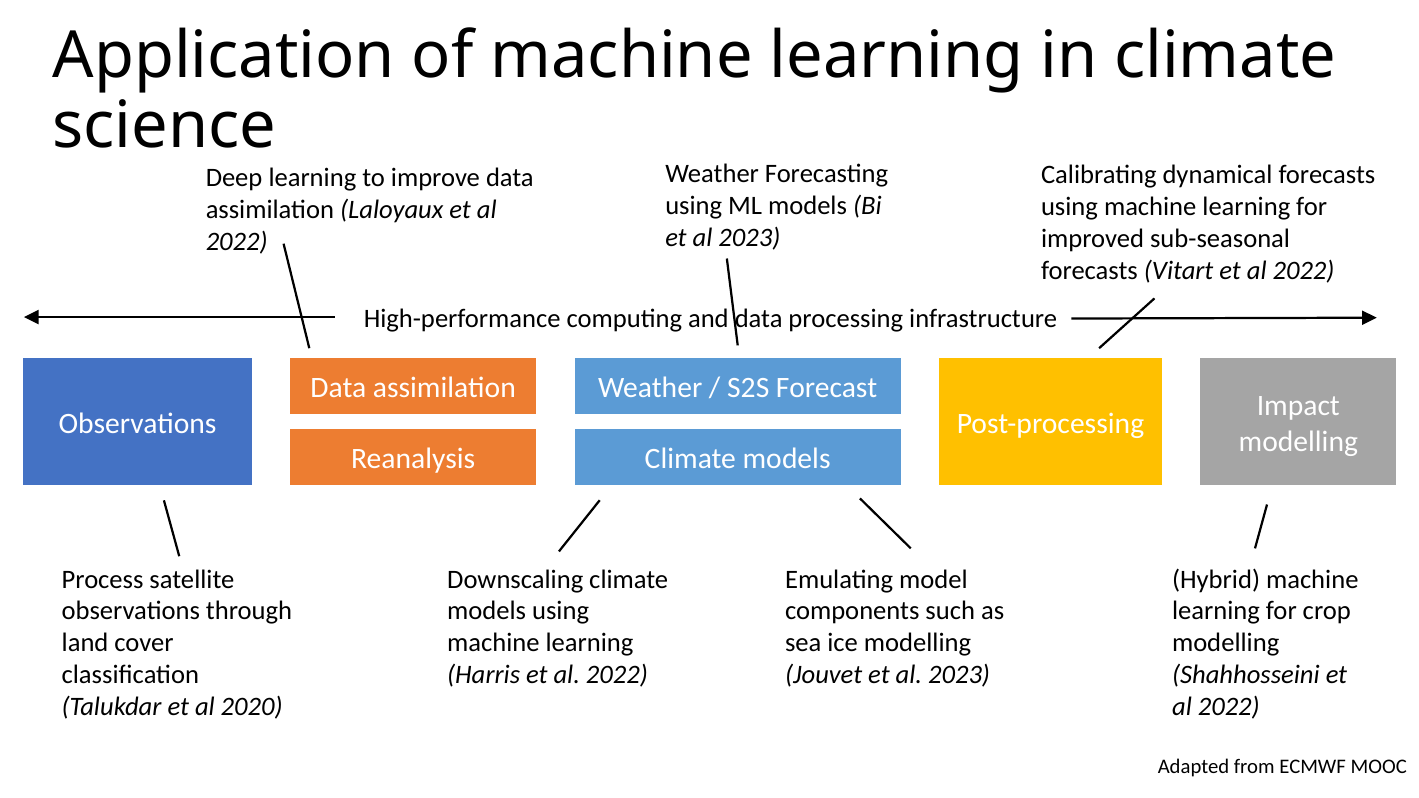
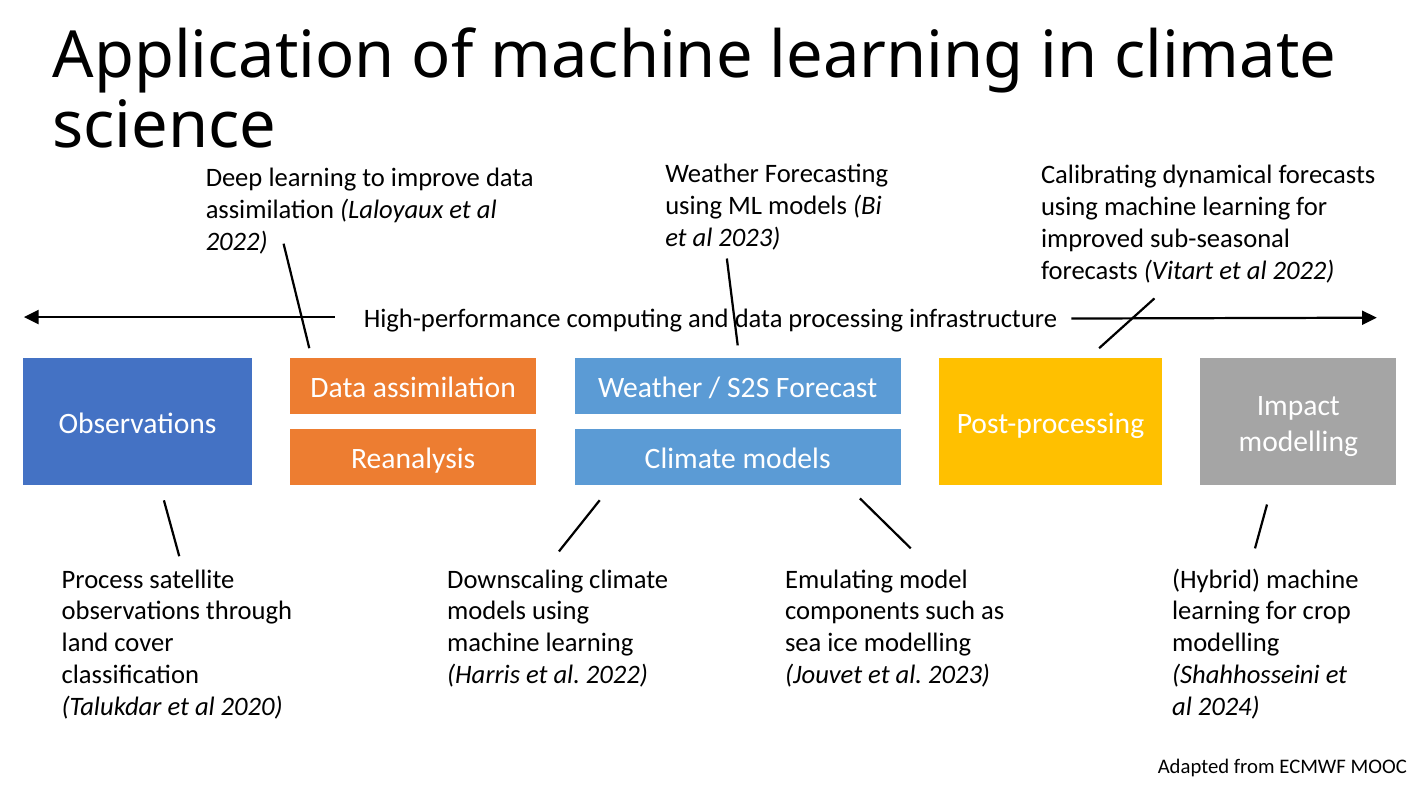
2022 at (1229, 707): 2022 -> 2024
